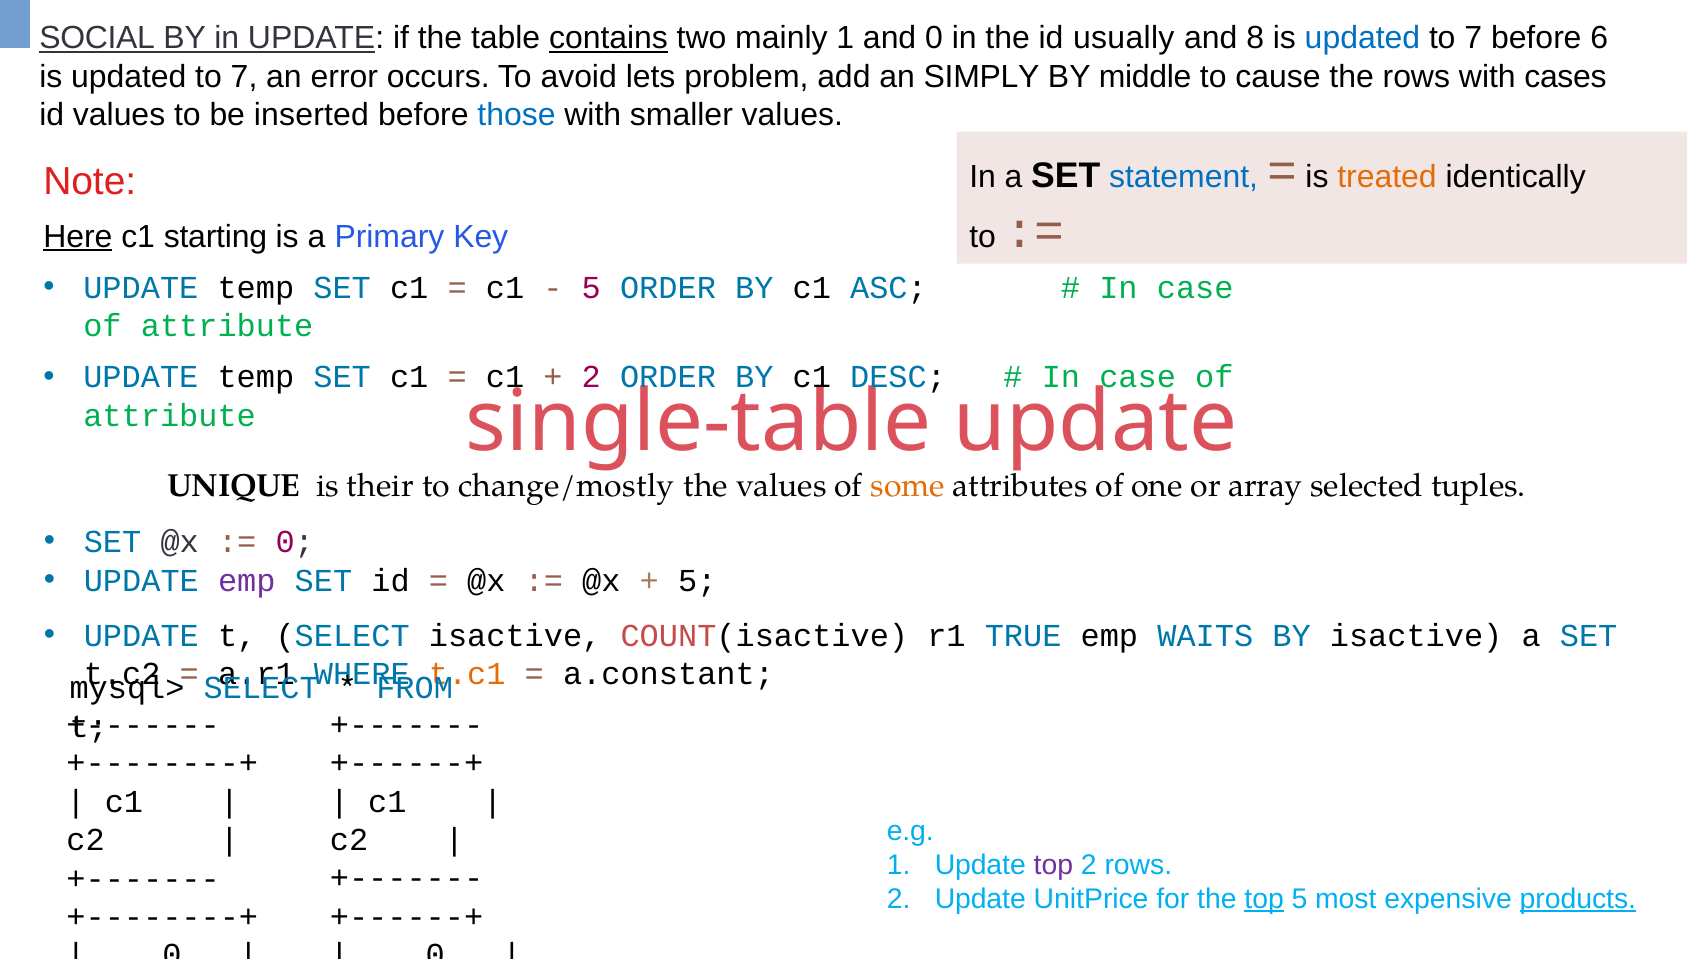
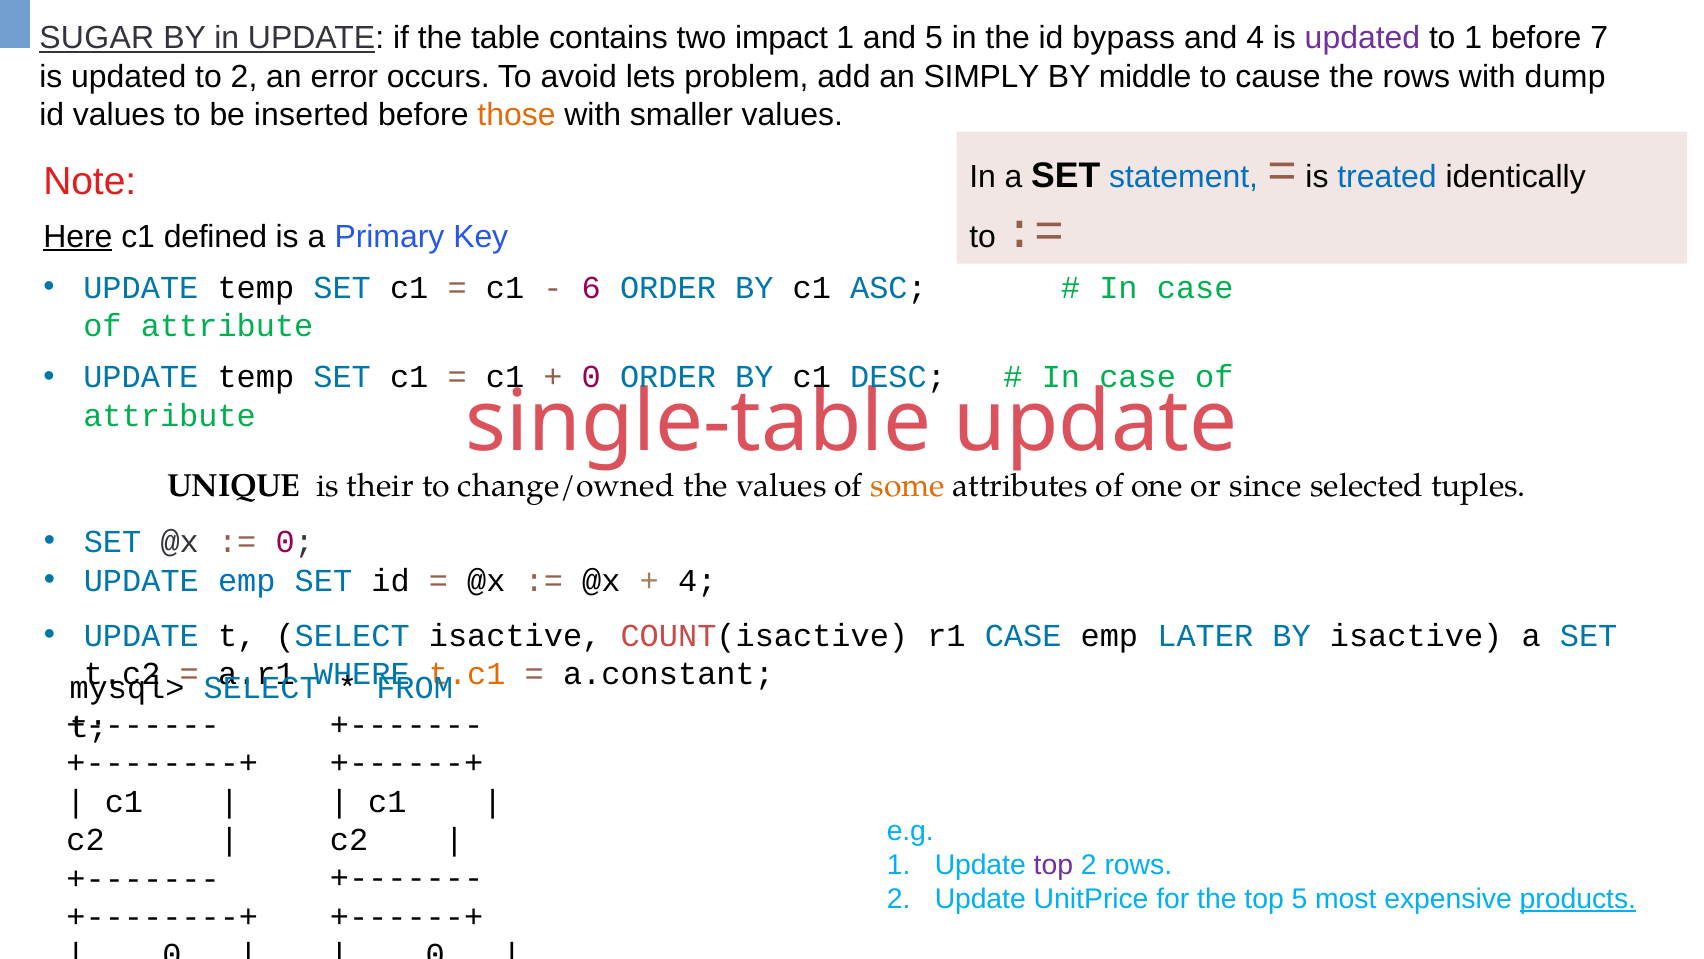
SOCIAL: SOCIAL -> SUGAR
contains underline: present -> none
mainly: mainly -> impact
and 0: 0 -> 5
usually: usually -> bypass
and 8: 8 -> 4
updated at (1362, 38) colour: blue -> purple
7 at (1473, 38): 7 -> 1
before 6: 6 -> 7
7 at (244, 76): 7 -> 2
cases: cases -> dump
those colour: blue -> orange
treated colour: orange -> blue
starting: starting -> defined
5 at (591, 288): 5 -> 6
2 at (591, 377): 2 -> 0
change/mostly: change/mostly -> change/owned
array: array -> since
emp at (247, 580) colour: purple -> blue
5 at (697, 580): 5 -> 4
r1 TRUE: TRUE -> CASE
WAITS: WAITS -> LATER
top at (1264, 899) underline: present -> none
